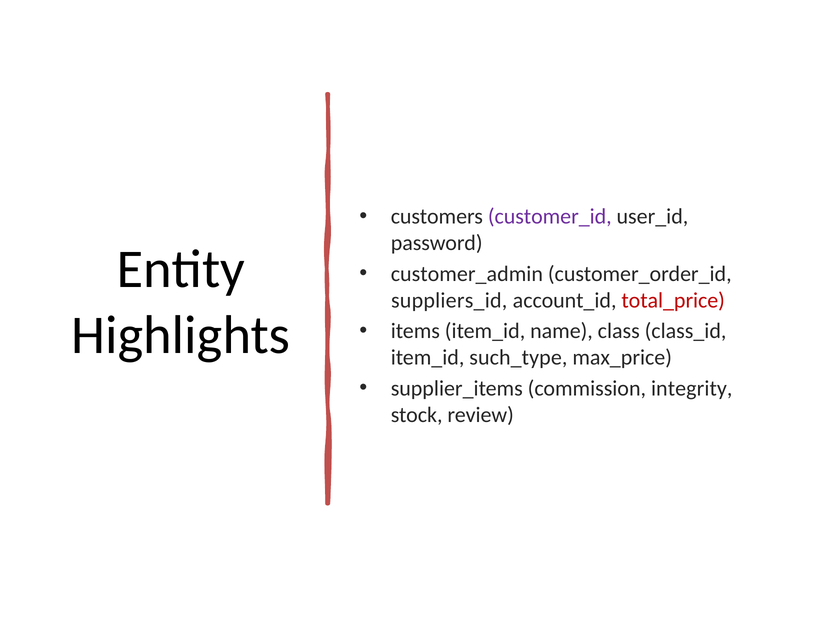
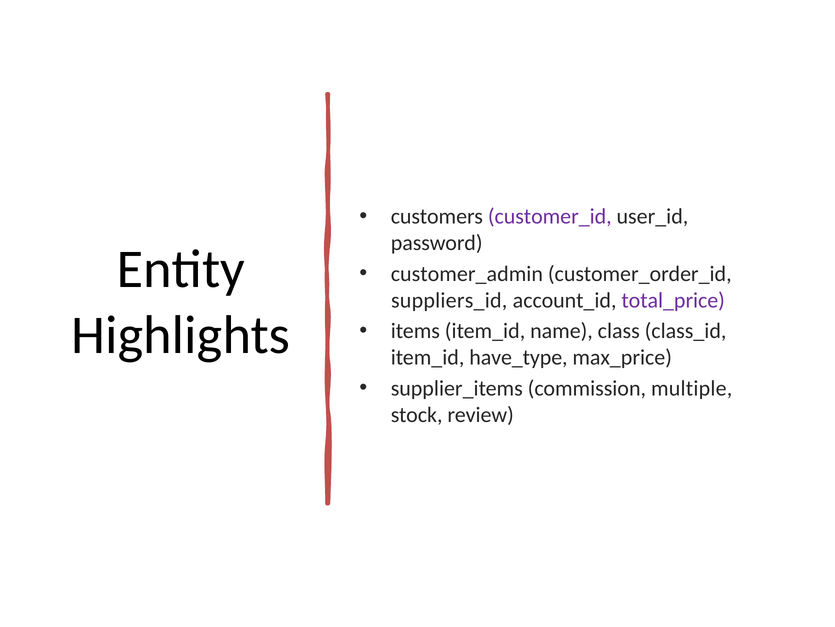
total_price colour: red -> purple
such_type: such_type -> have_type
integrity: integrity -> multiple
